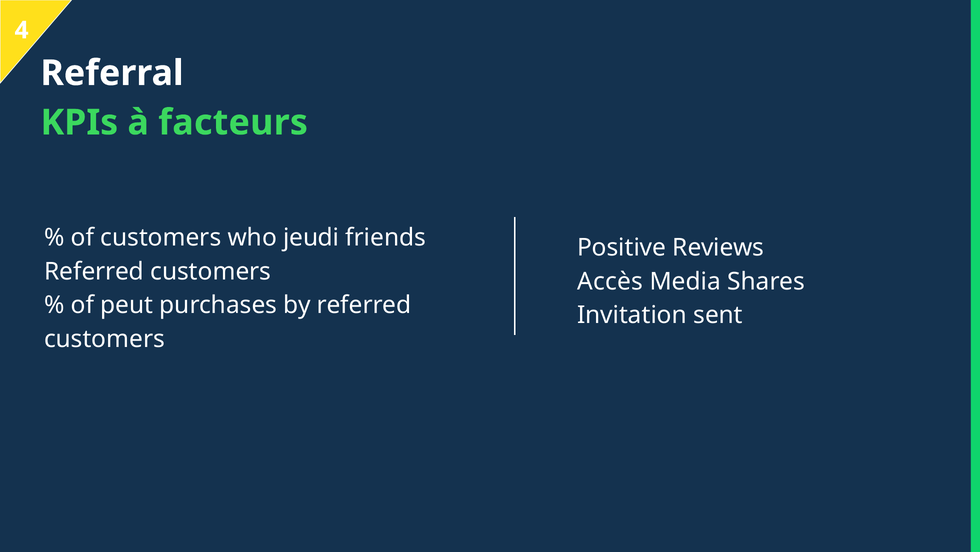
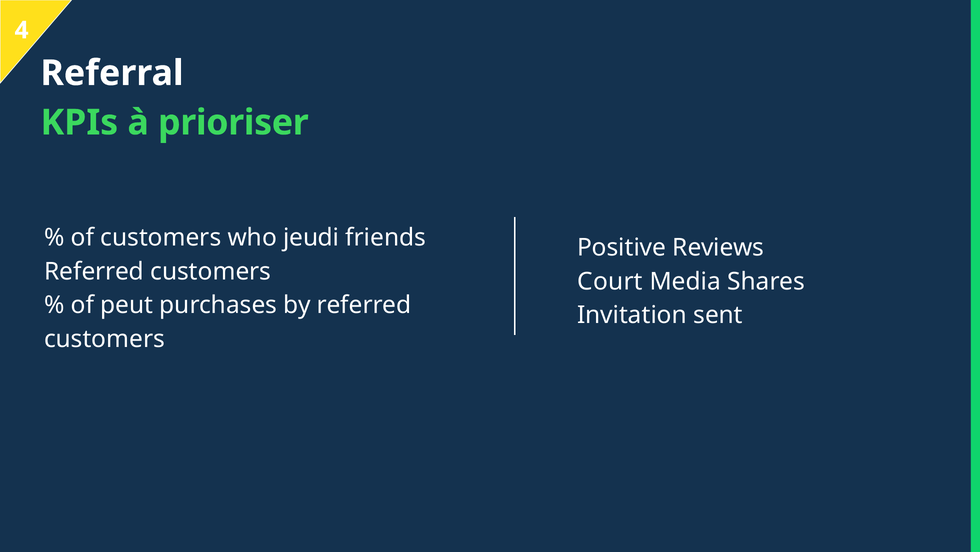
facteurs: facteurs -> prioriser
Accès: Accès -> Court
